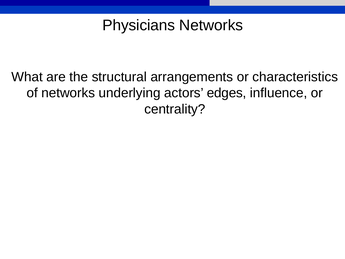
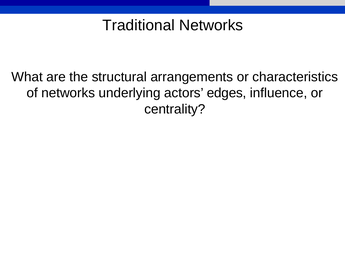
Physicians: Physicians -> Traditional
